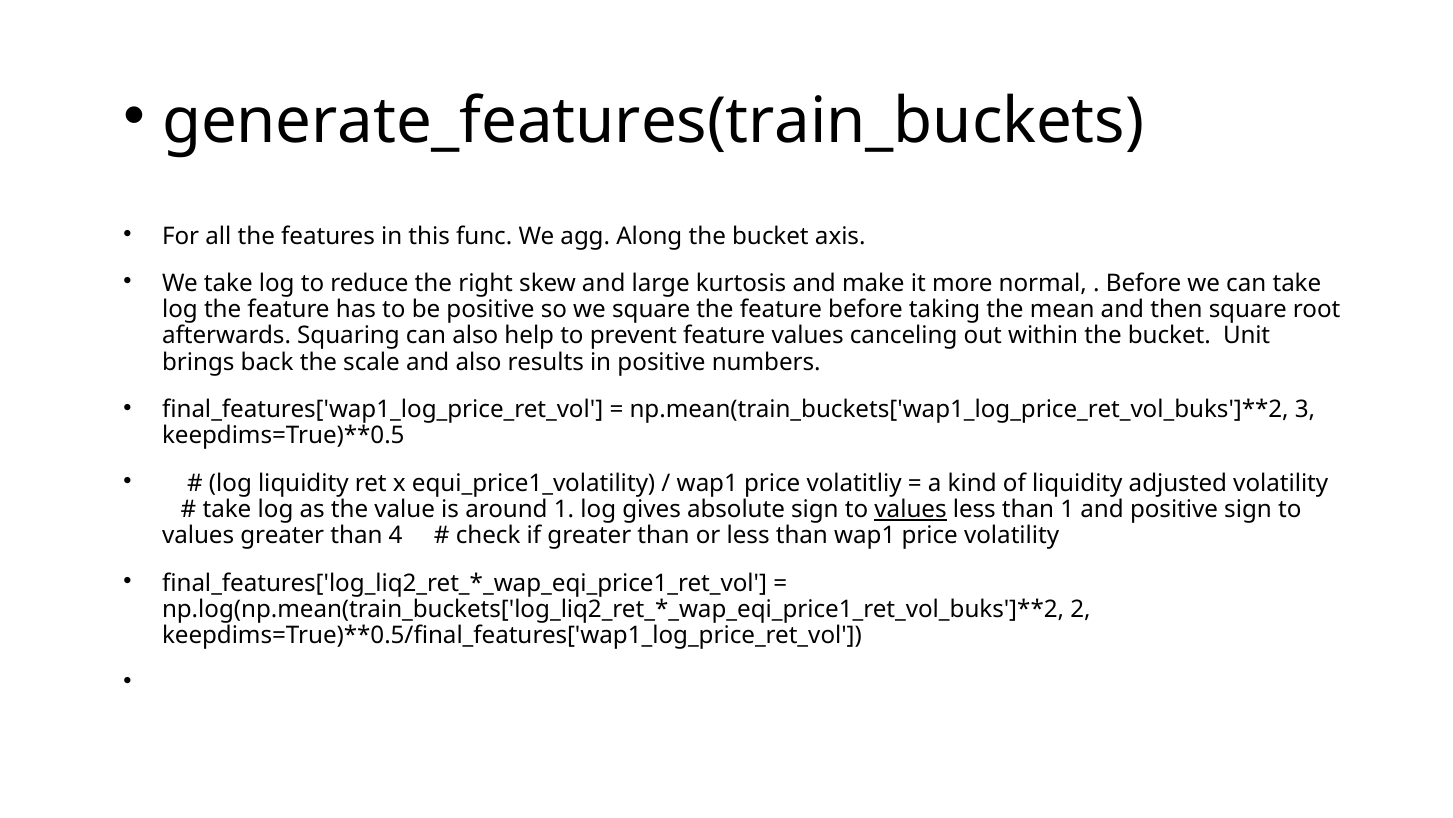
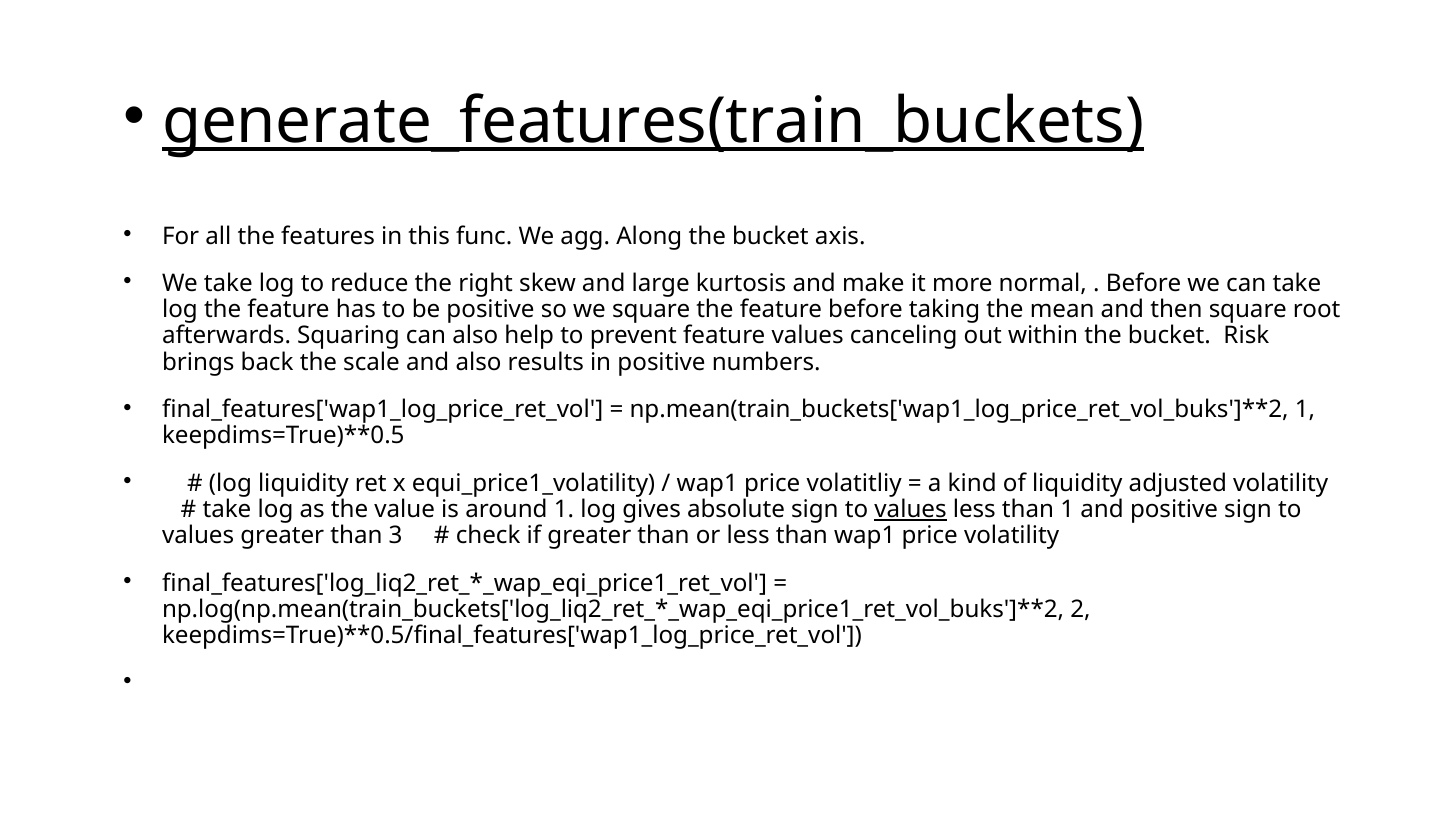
generate_features(train_buckets underline: none -> present
Unit: Unit -> Risk
3 at (1305, 409): 3 -> 1
4: 4 -> 3
